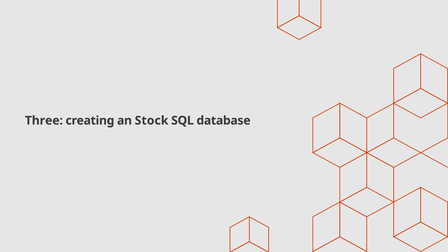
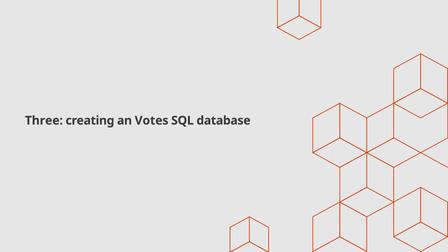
Stock: Stock -> Votes
